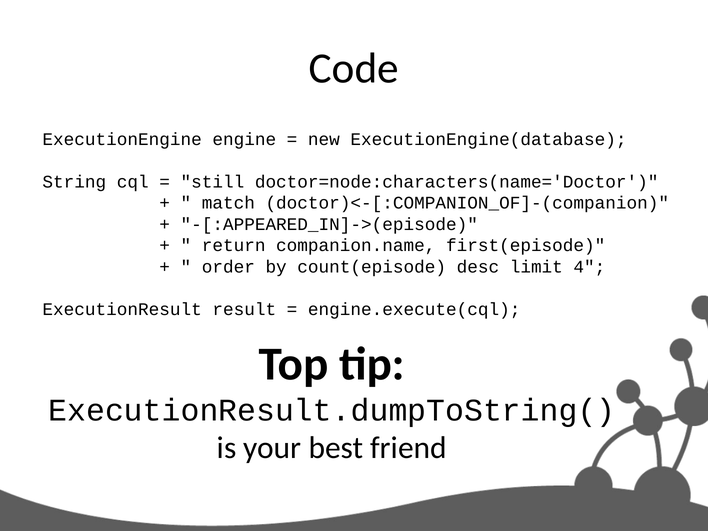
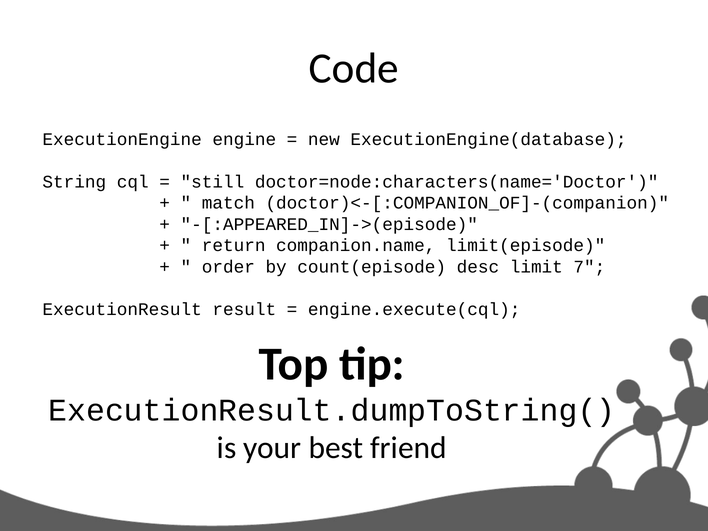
first(episode: first(episode -> limit(episode
4: 4 -> 7
